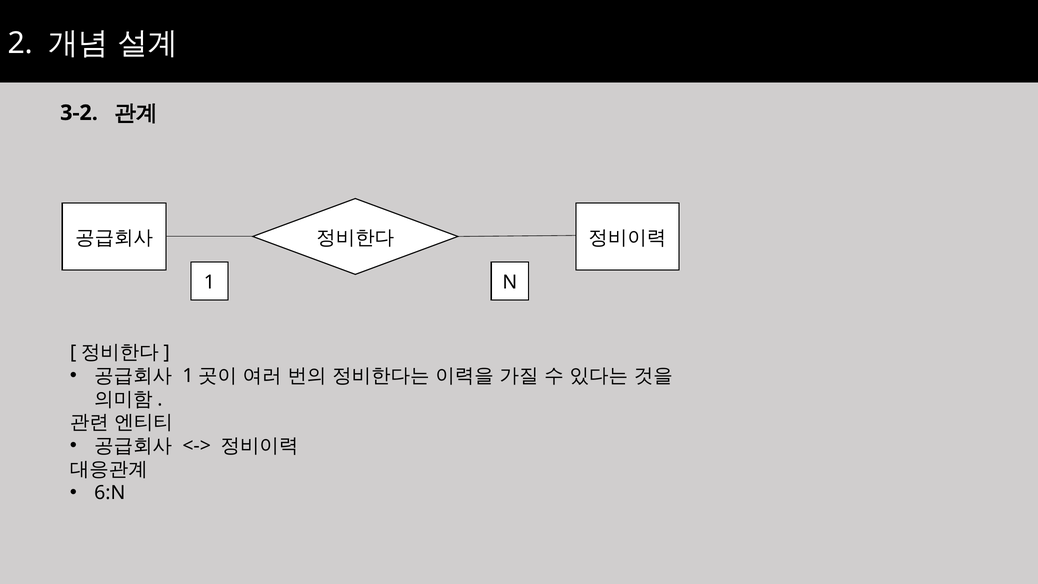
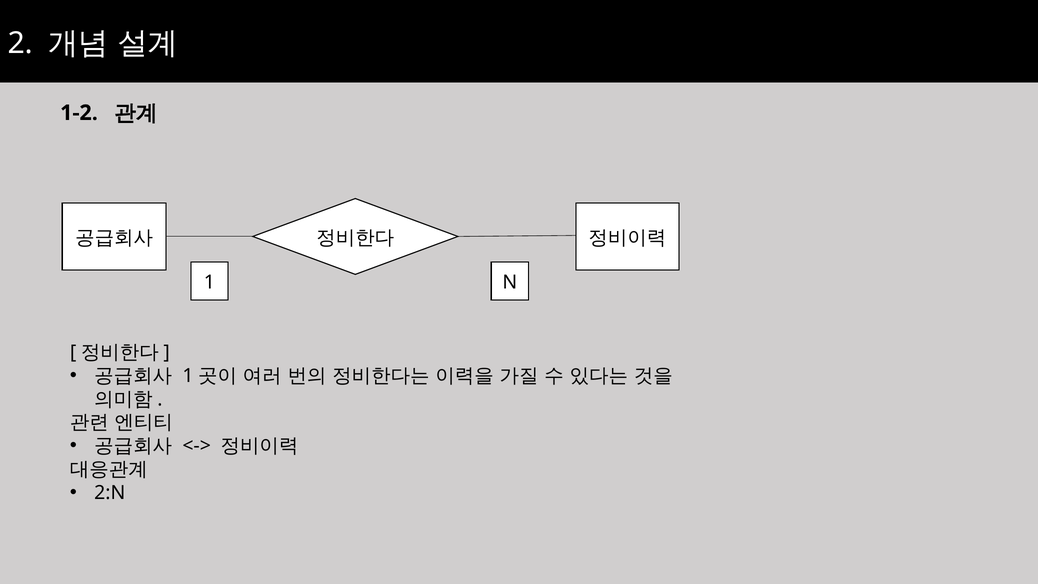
3-2: 3-2 -> 1-2
6:N: 6:N -> 2:N
